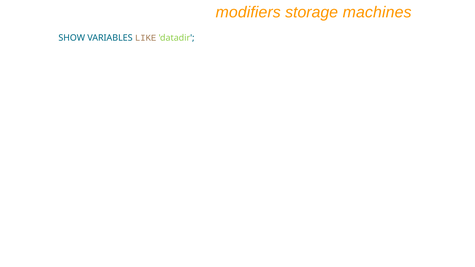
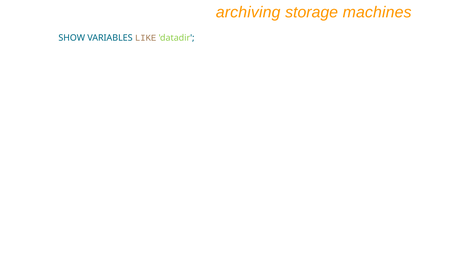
modifiers: modifiers -> archiving
